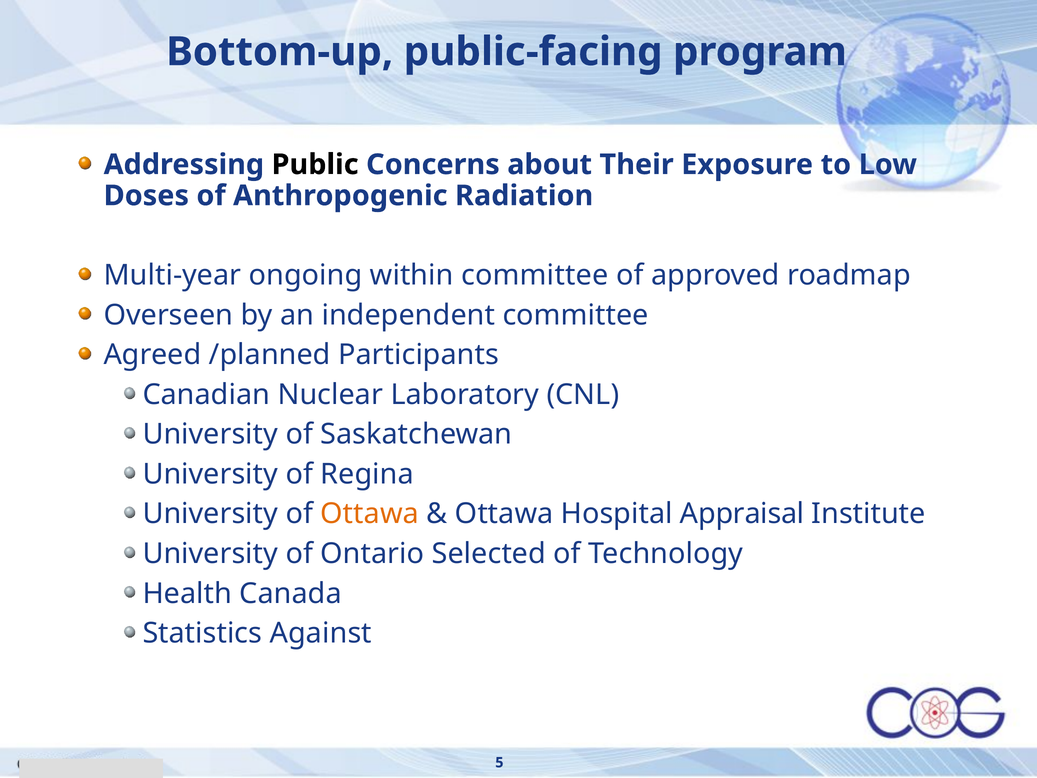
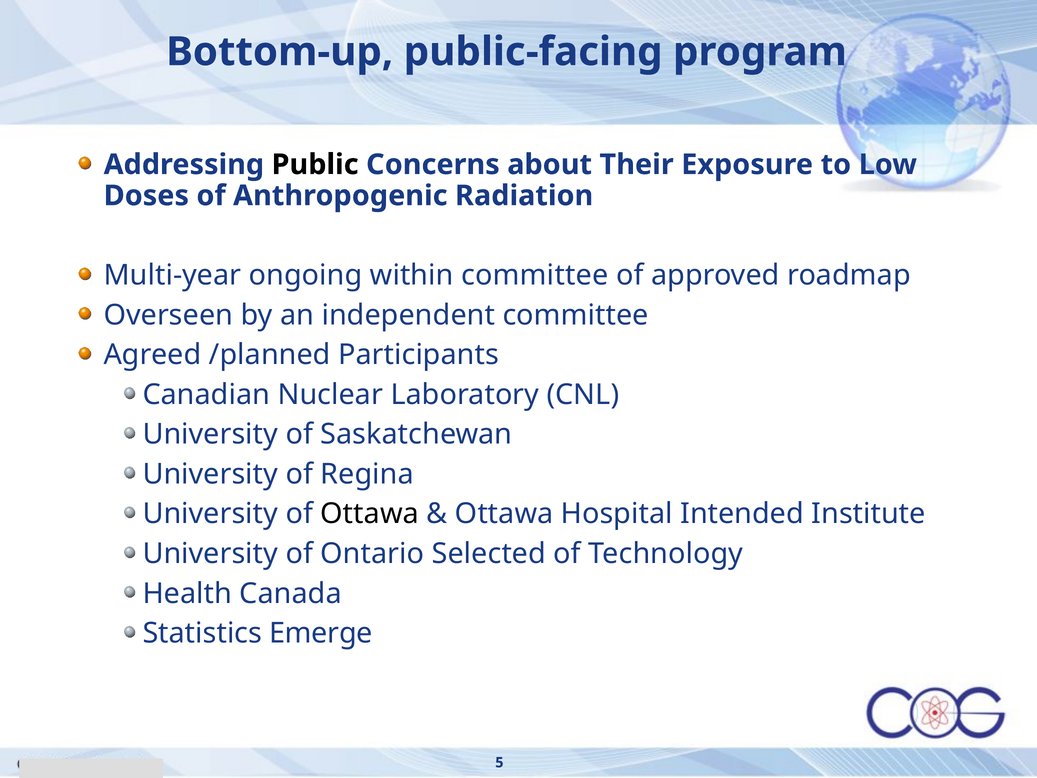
Ottawa at (370, 514) colour: orange -> black
Appraisal: Appraisal -> Intended
Against: Against -> Emerge
